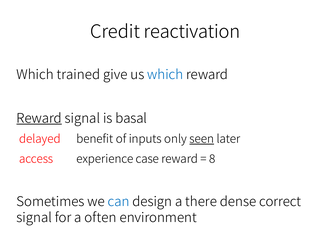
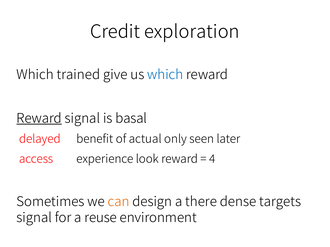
reactivation: reactivation -> exploration
inputs: inputs -> actual
seen underline: present -> none
case: case -> look
8: 8 -> 4
can colour: blue -> orange
correct: correct -> targets
often: often -> reuse
